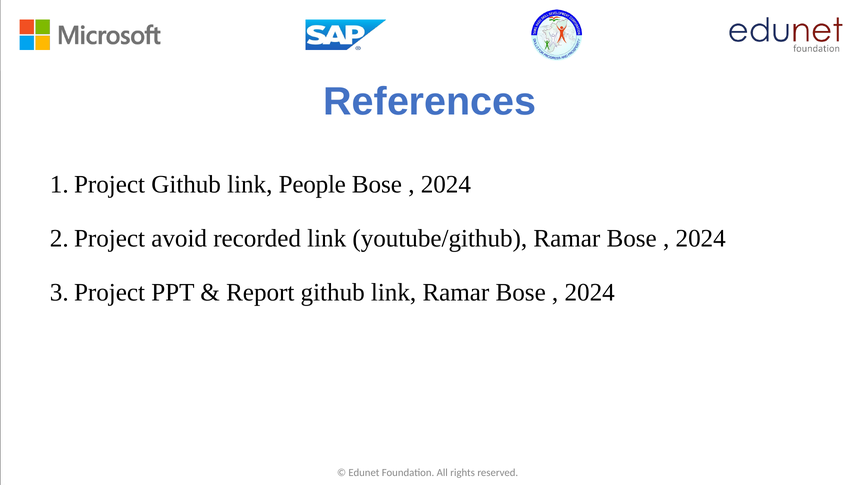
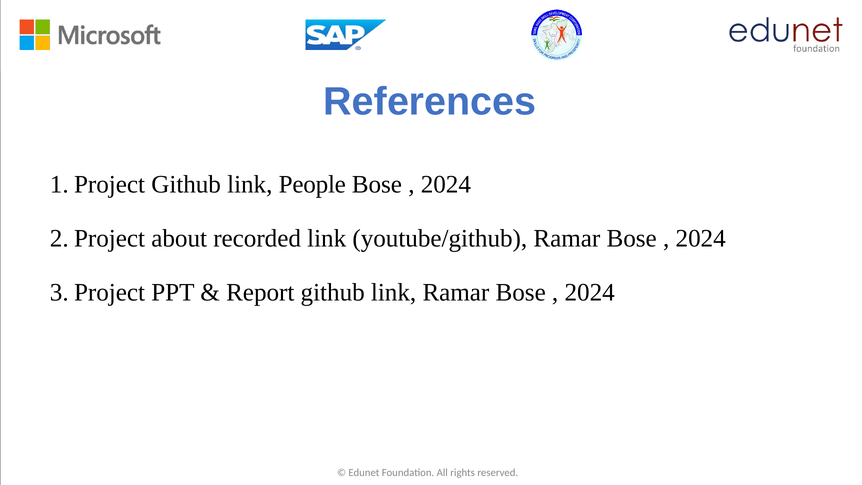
avoid: avoid -> about
